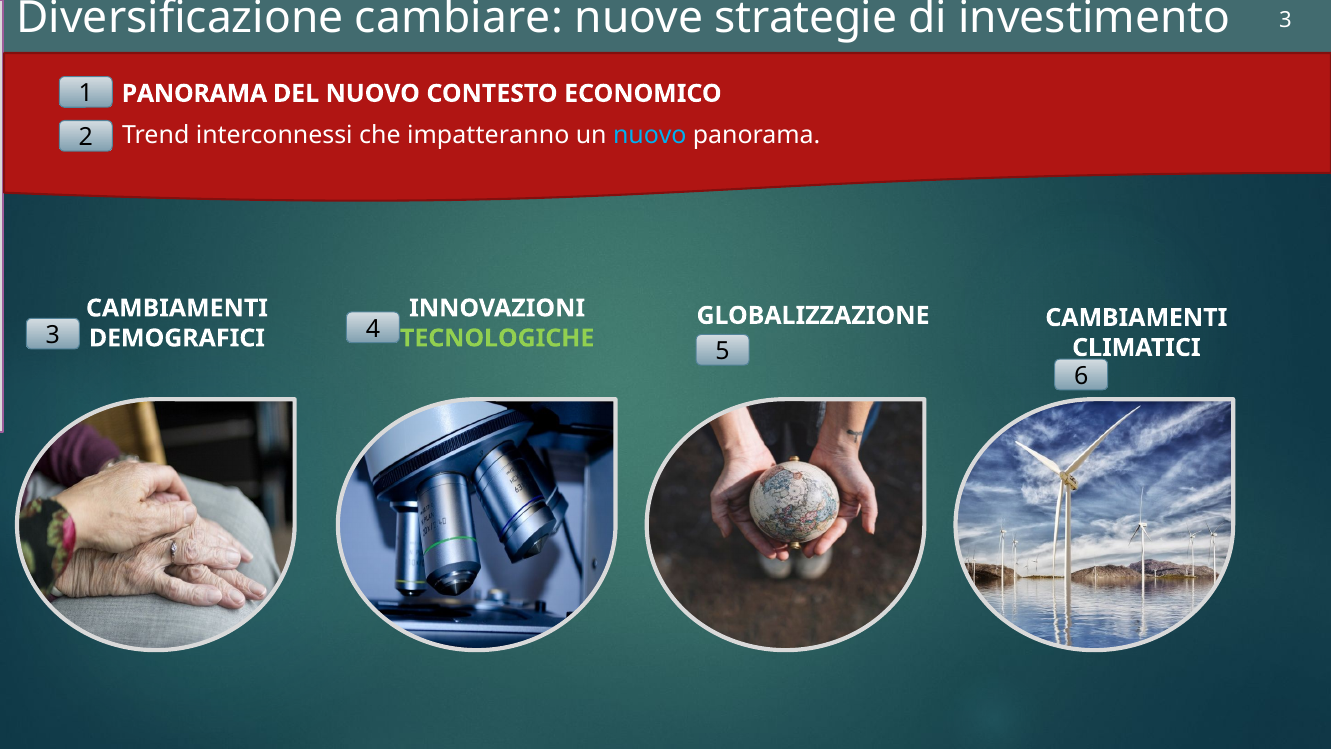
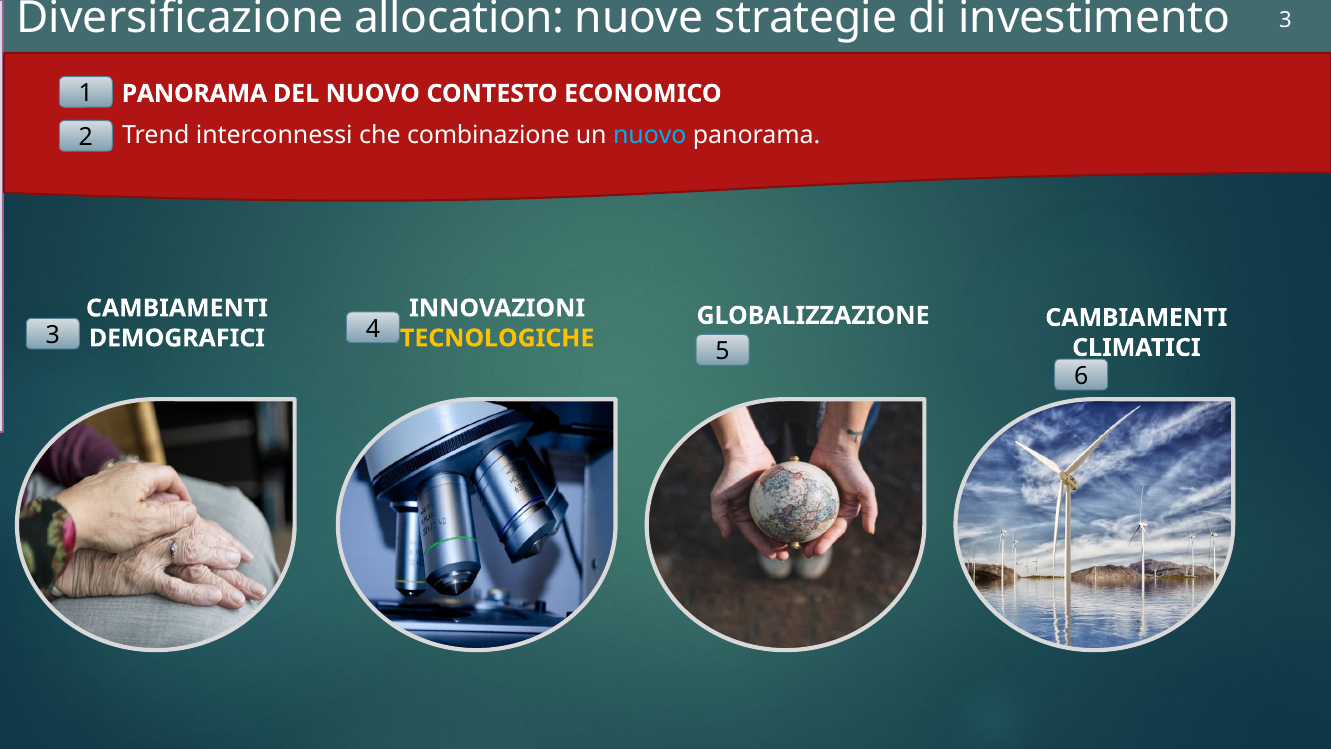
cambiare: cambiare -> allocation
impatteranno: impatteranno -> combinazione
TECNOLOGICHE colour: light green -> yellow
